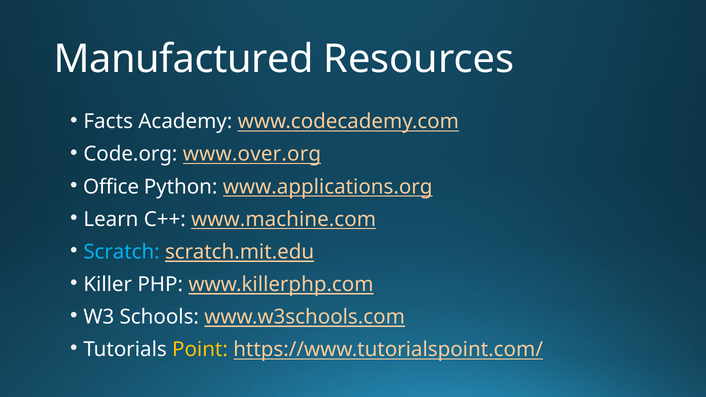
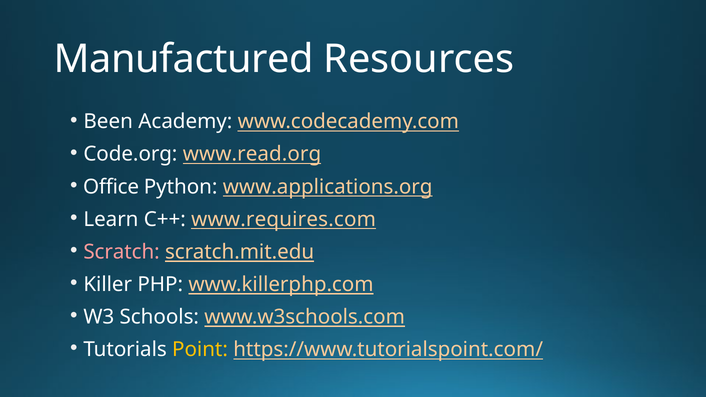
Facts: Facts -> Been
www.over.org: www.over.org -> www.read.org
www.machine.com: www.machine.com -> www.requires.com
Scratch colour: light blue -> pink
